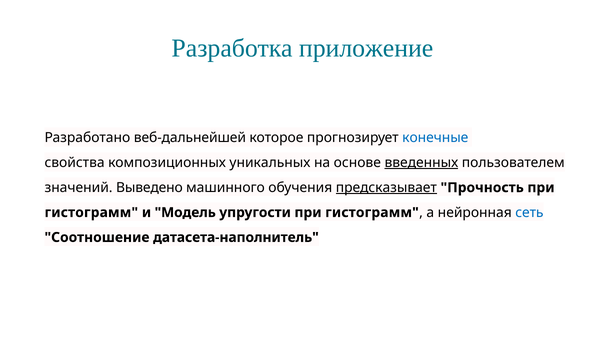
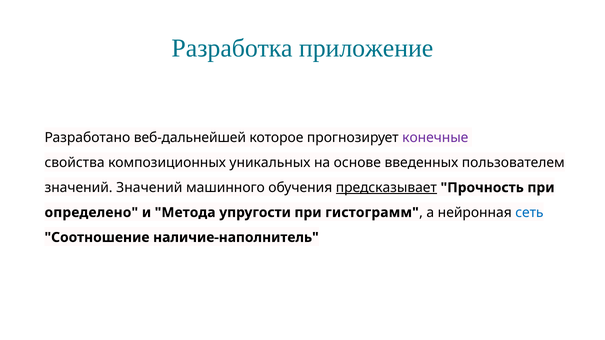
конечные colour: blue -> purple
введенных underline: present -> none
значений Выведено: Выведено -> Значений
гистограмм at (91, 213): гистограмм -> определено
Модель: Модель -> Метода
датасета-наполнитель: датасета-наполнитель -> наличие-наполнитель
